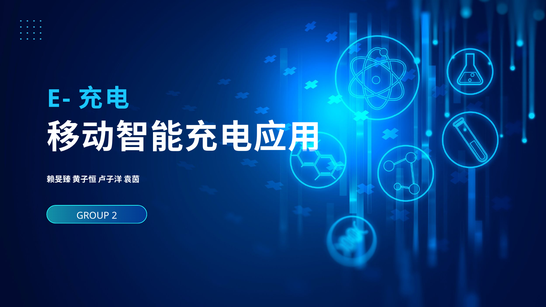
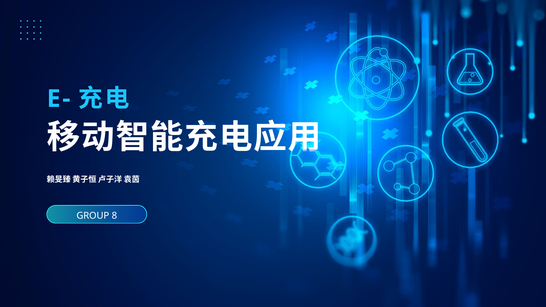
2: 2 -> 8
